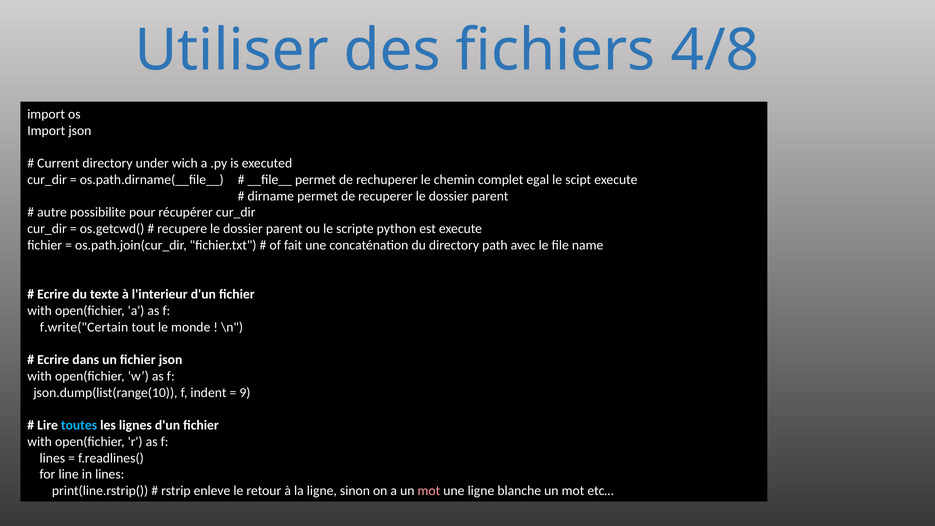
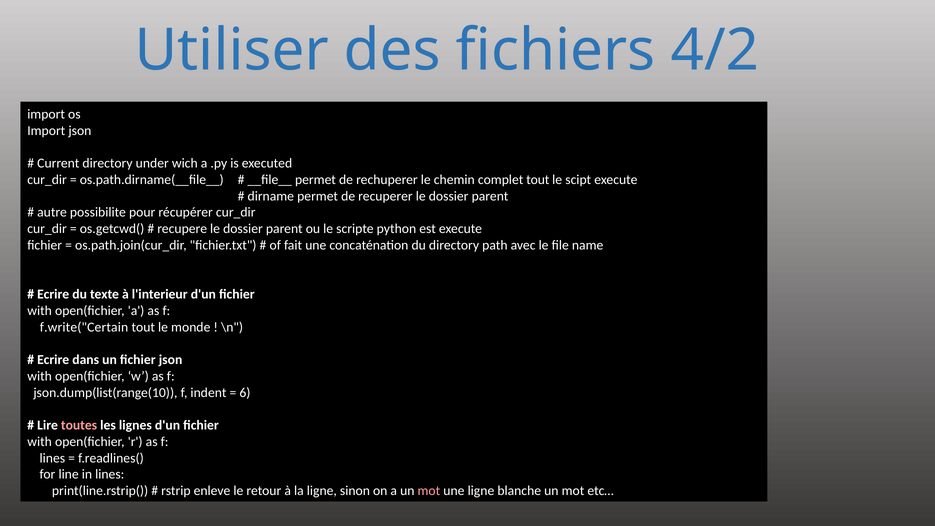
4/8: 4/8 -> 4/2
complet egal: egal -> tout
9: 9 -> 6
toutes colour: light blue -> pink
